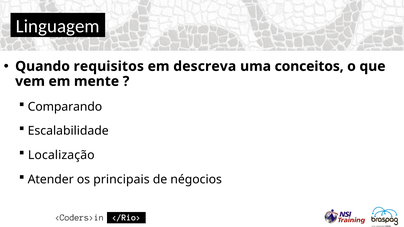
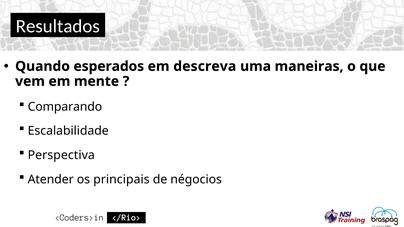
Linguagem: Linguagem -> Resultados
requisitos: requisitos -> esperados
conceitos: conceitos -> maneiras
Localização: Localização -> Perspectiva
